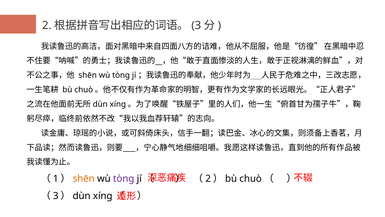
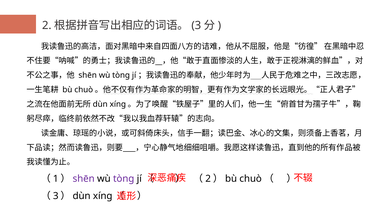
shēn at (84, 178) colour: orange -> purple
